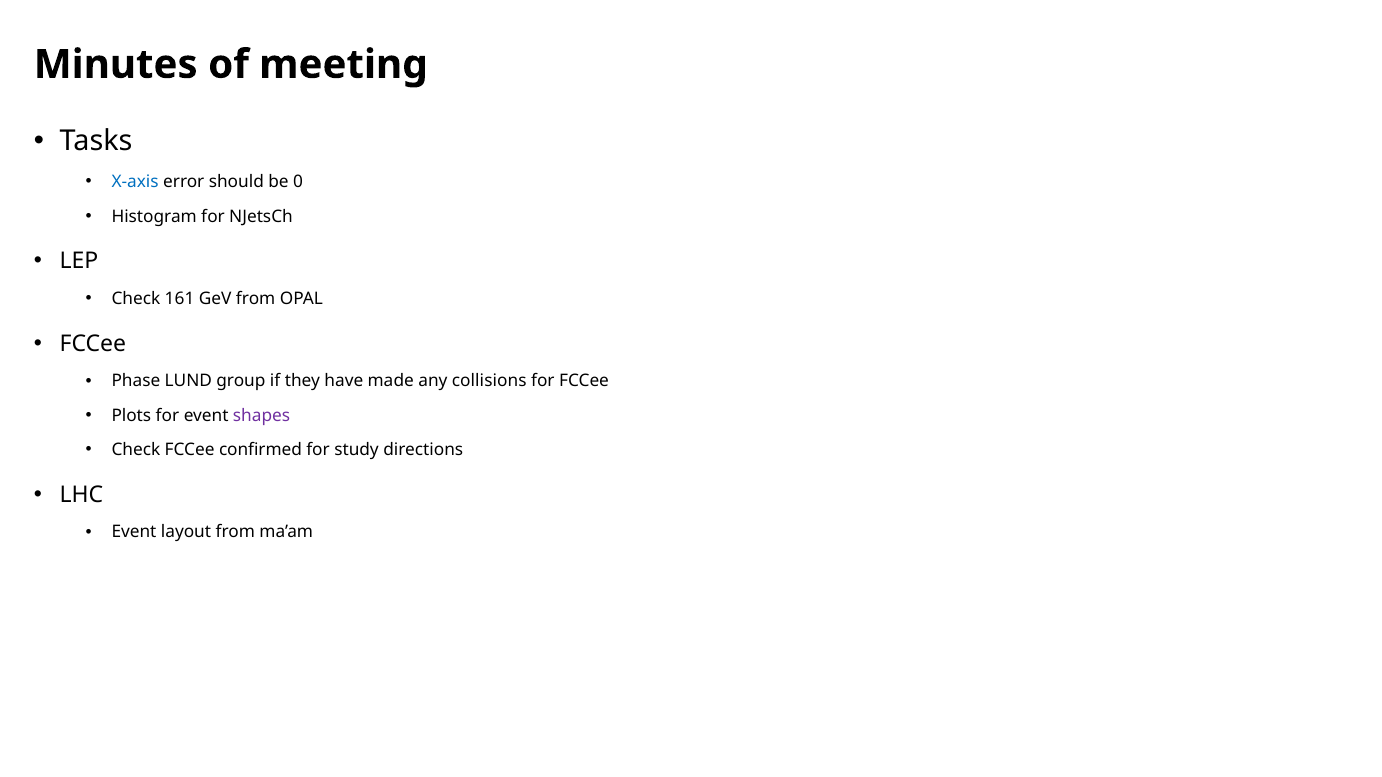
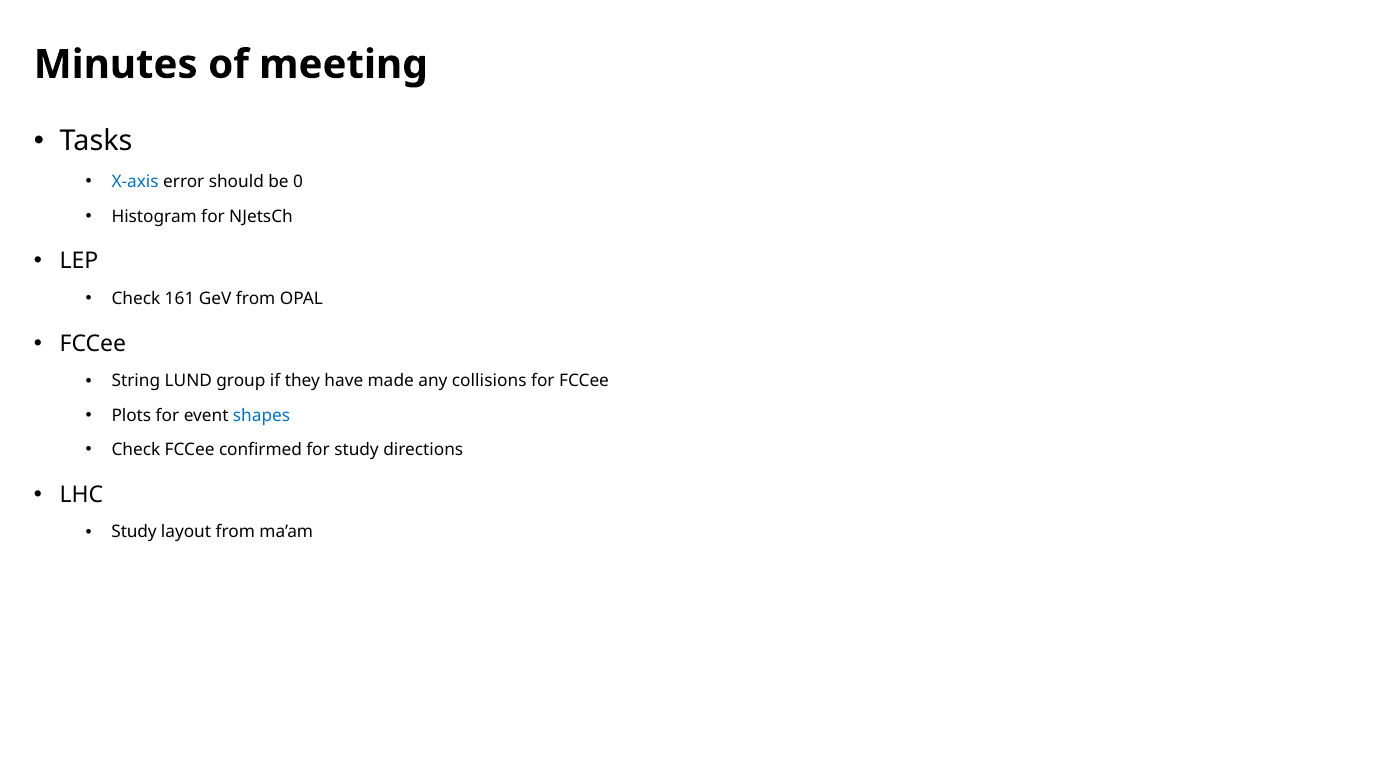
Phase: Phase -> String
shapes colour: purple -> blue
Event at (134, 533): Event -> Study
